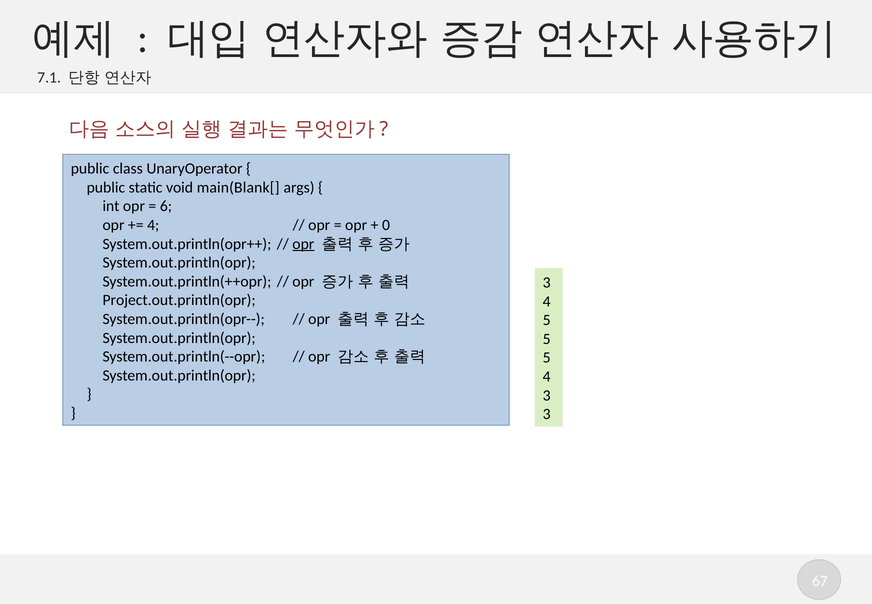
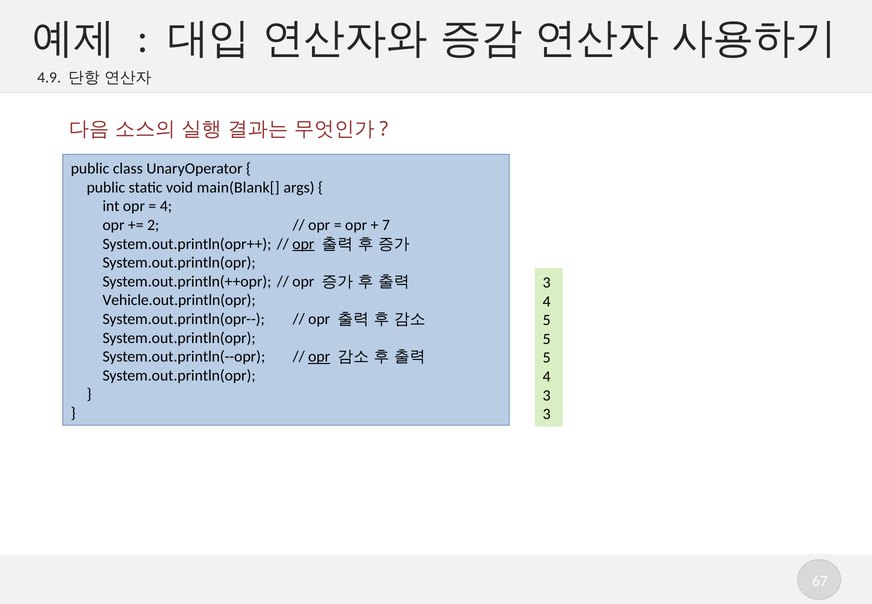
7.1: 7.1 -> 4.9
6 at (166, 206): 6 -> 4
4 at (153, 225): 4 -> 2
0: 0 -> 7
Project.out.println(opr: Project.out.println(opr -> Vehicle.out.println(opr
opr at (319, 357) underline: none -> present
